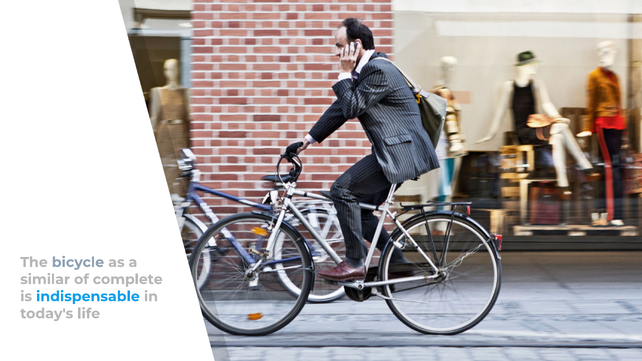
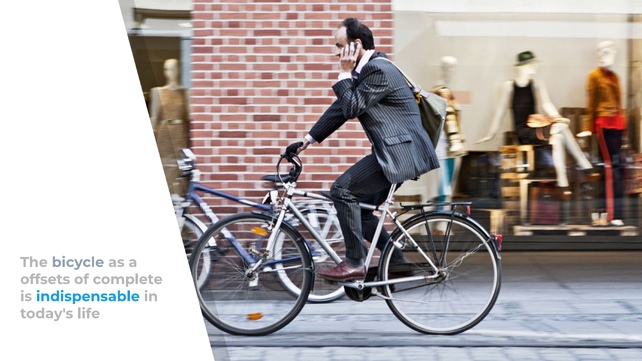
similar: similar -> offsets
